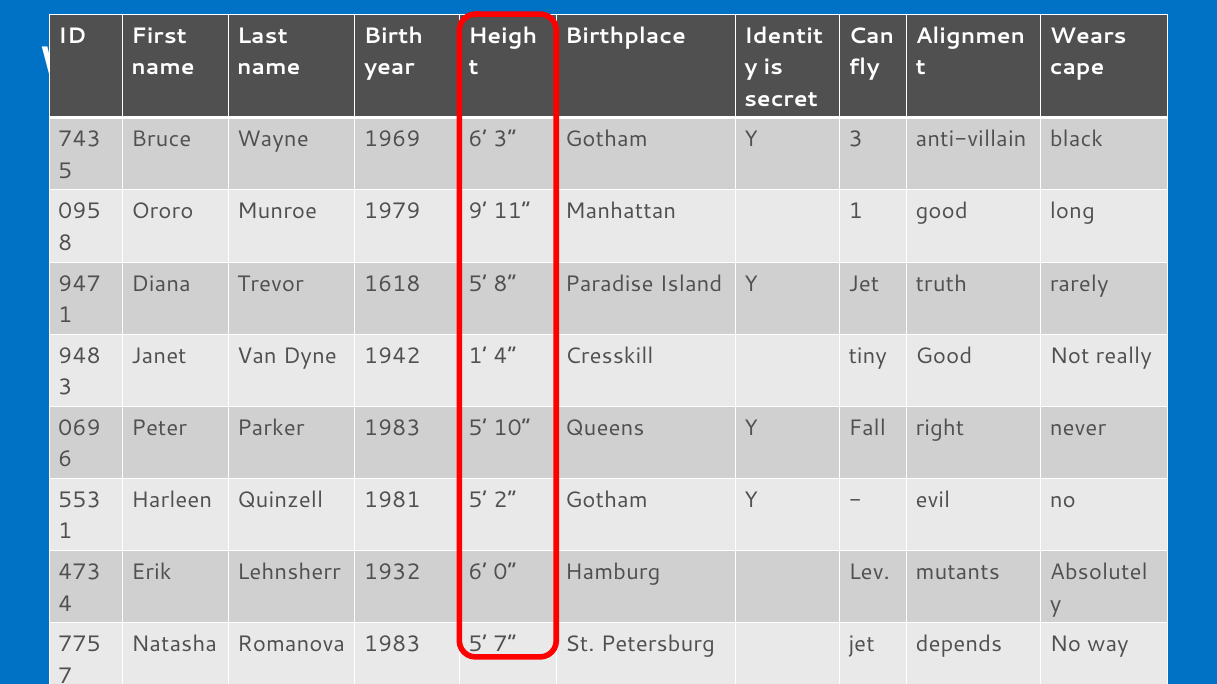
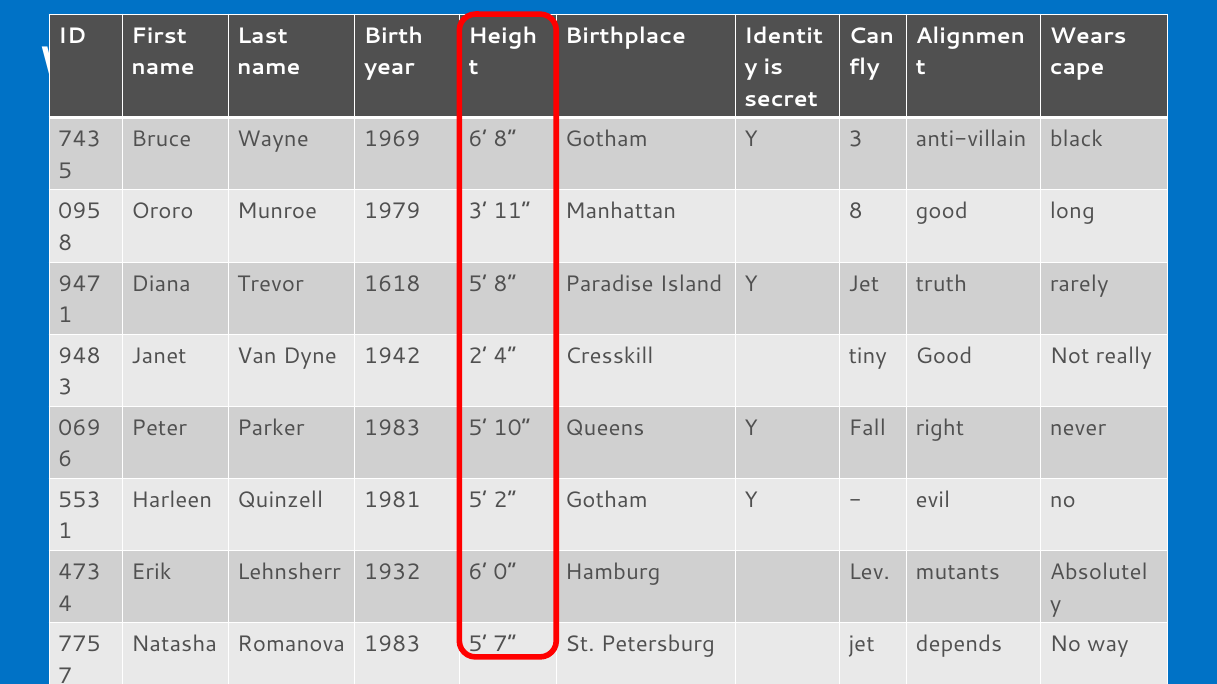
6 3: 3 -> 8
1979 9: 9 -> 3
Manhattan 1: 1 -> 8
1942 1: 1 -> 2
